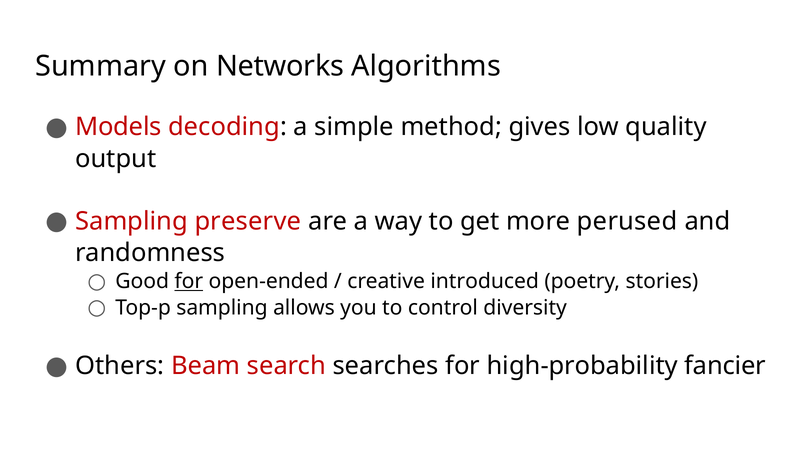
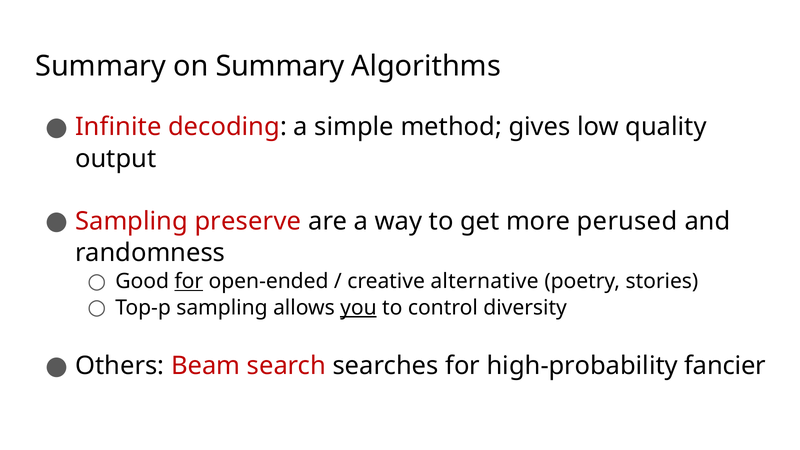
on Networks: Networks -> Summary
Models: Models -> Infinite
introduced: introduced -> alternative
you underline: none -> present
